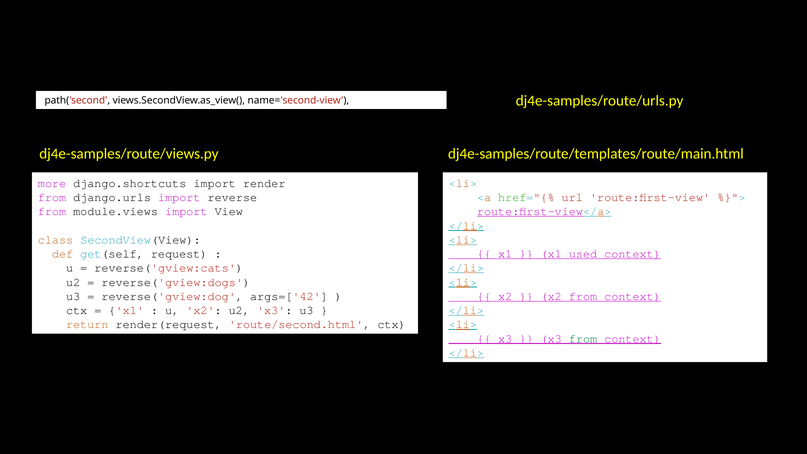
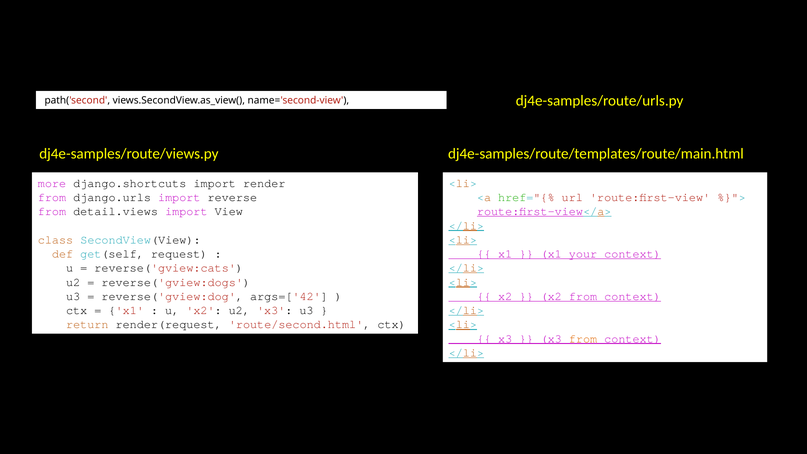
module.views: module.views -> detail.views
used: used -> your
from at (583, 339) colour: green -> orange
